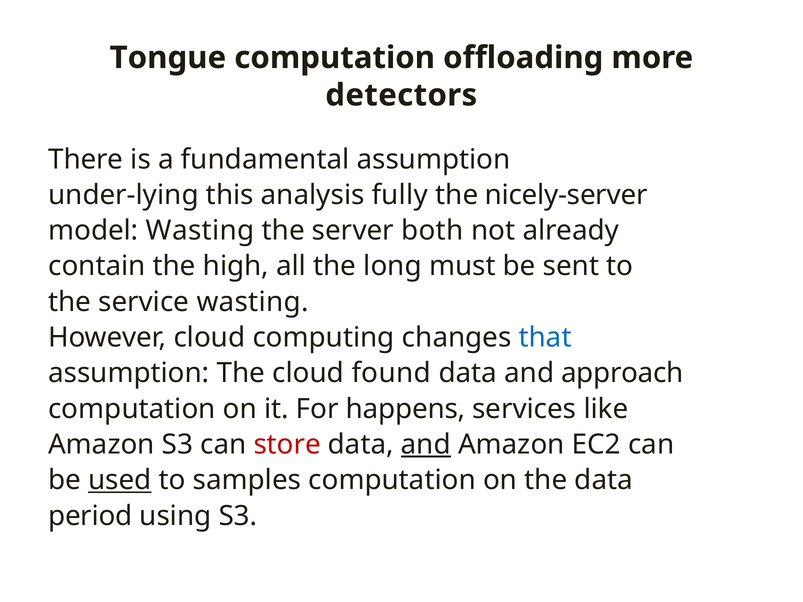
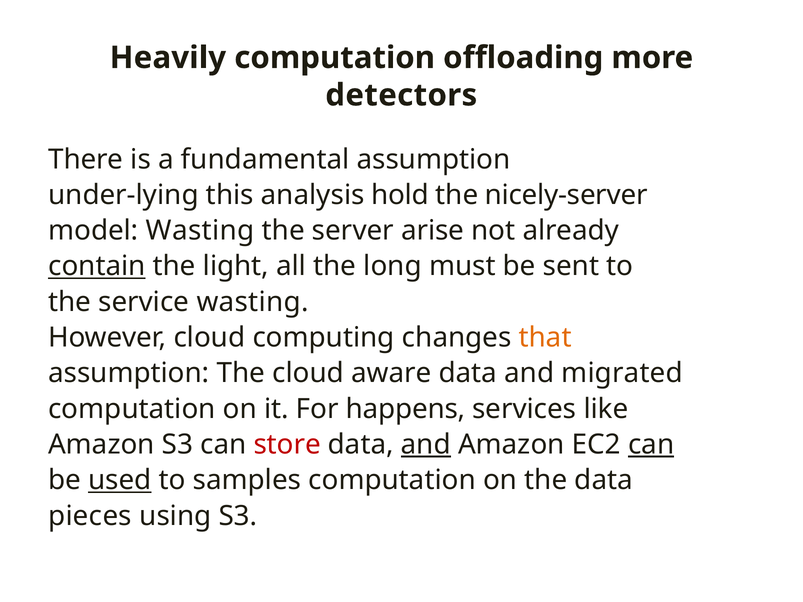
Tongue: Tongue -> Heavily
fully: fully -> hold
both: both -> arise
contain underline: none -> present
high: high -> light
that colour: blue -> orange
found: found -> aware
approach: approach -> migrated
can at (651, 445) underline: none -> present
period: period -> pieces
